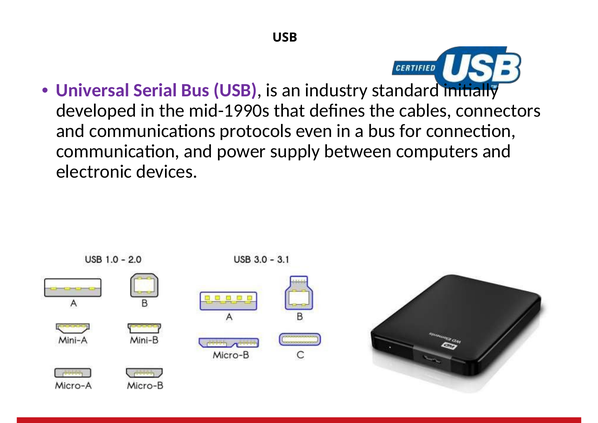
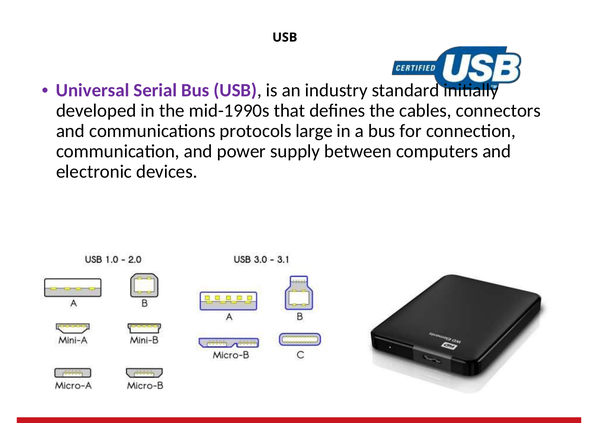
even: even -> large
